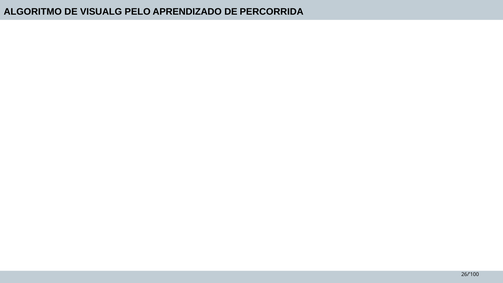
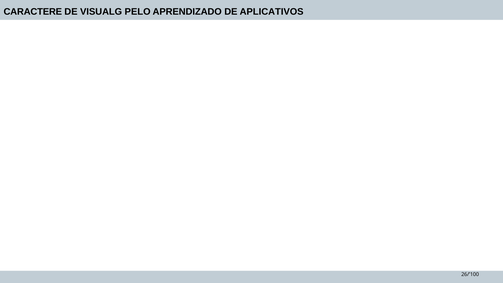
ALGORITMO: ALGORITMO -> CARACTERE
PERCORRIDA: PERCORRIDA -> APLICATIVOS
